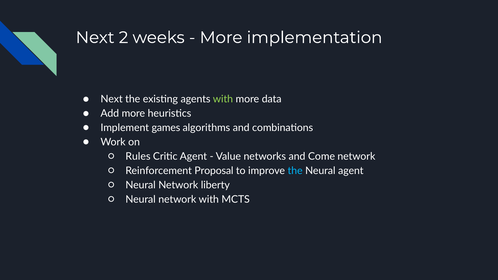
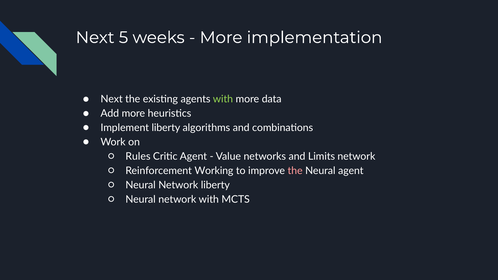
2: 2 -> 5
Implement games: games -> liberty
Come: Come -> Limits
Proposal: Proposal -> Working
the at (295, 171) colour: light blue -> pink
